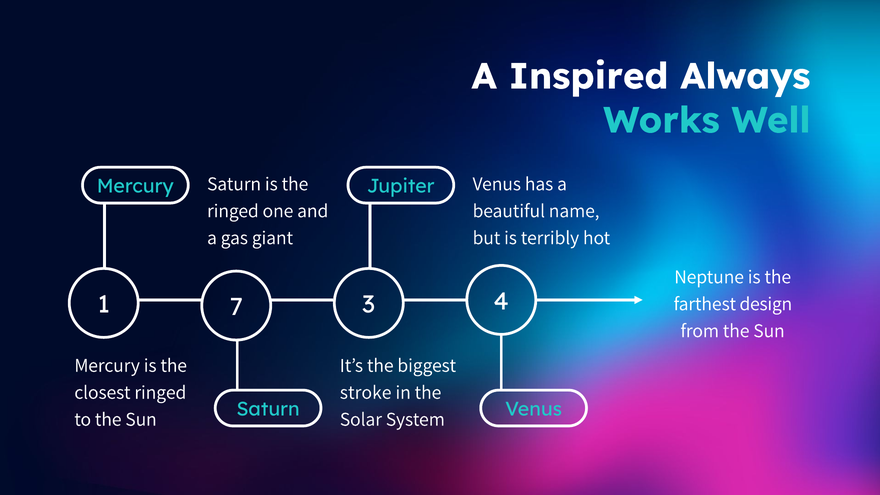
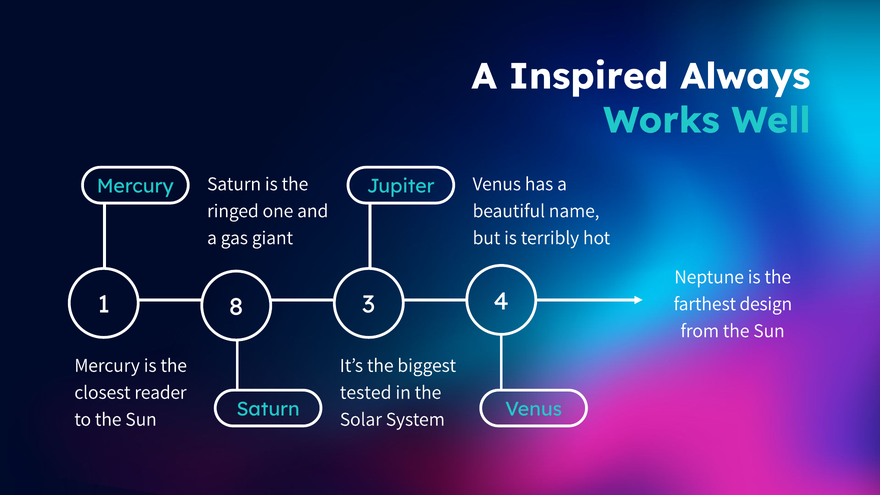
7: 7 -> 8
closest ringed: ringed -> reader
stroke: stroke -> tested
